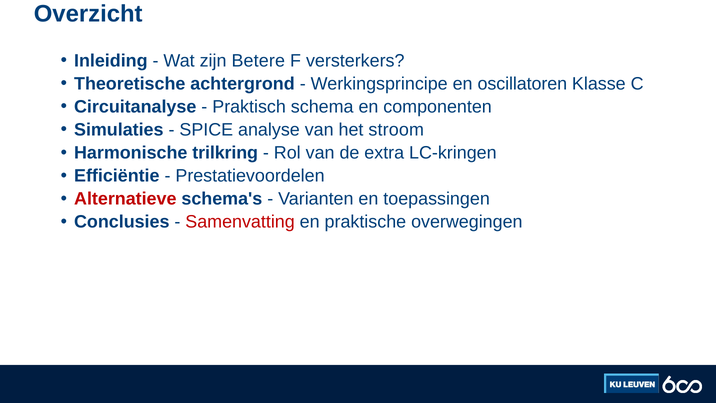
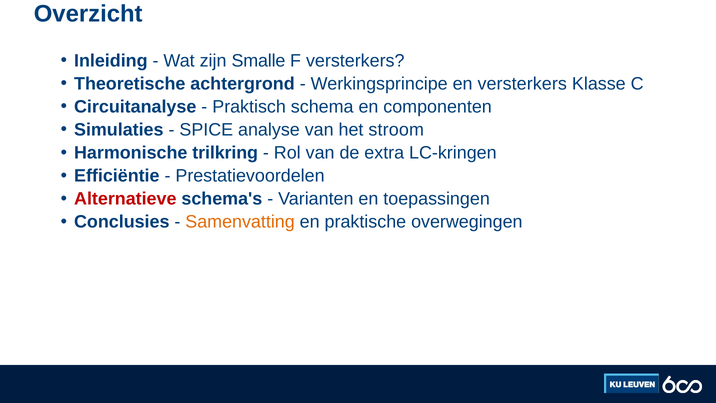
Betere: Betere -> Smalle
en oscillatoren: oscillatoren -> versterkers
Samenvatting colour: red -> orange
